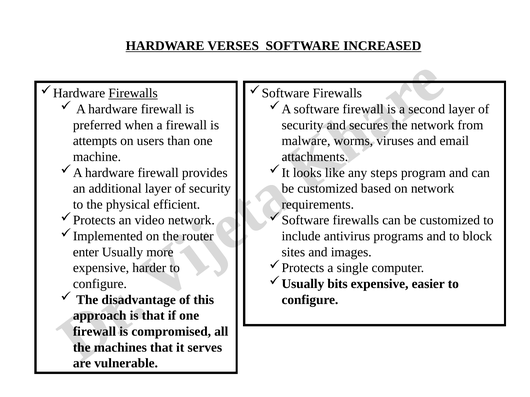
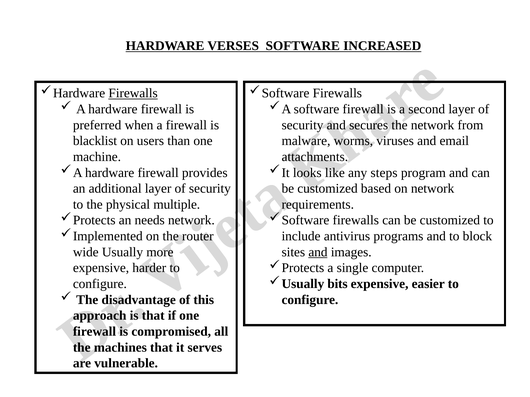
attempts: attempts -> blacklist
efficient: efficient -> multiple
video: video -> needs
enter: enter -> wide
and at (318, 252) underline: none -> present
